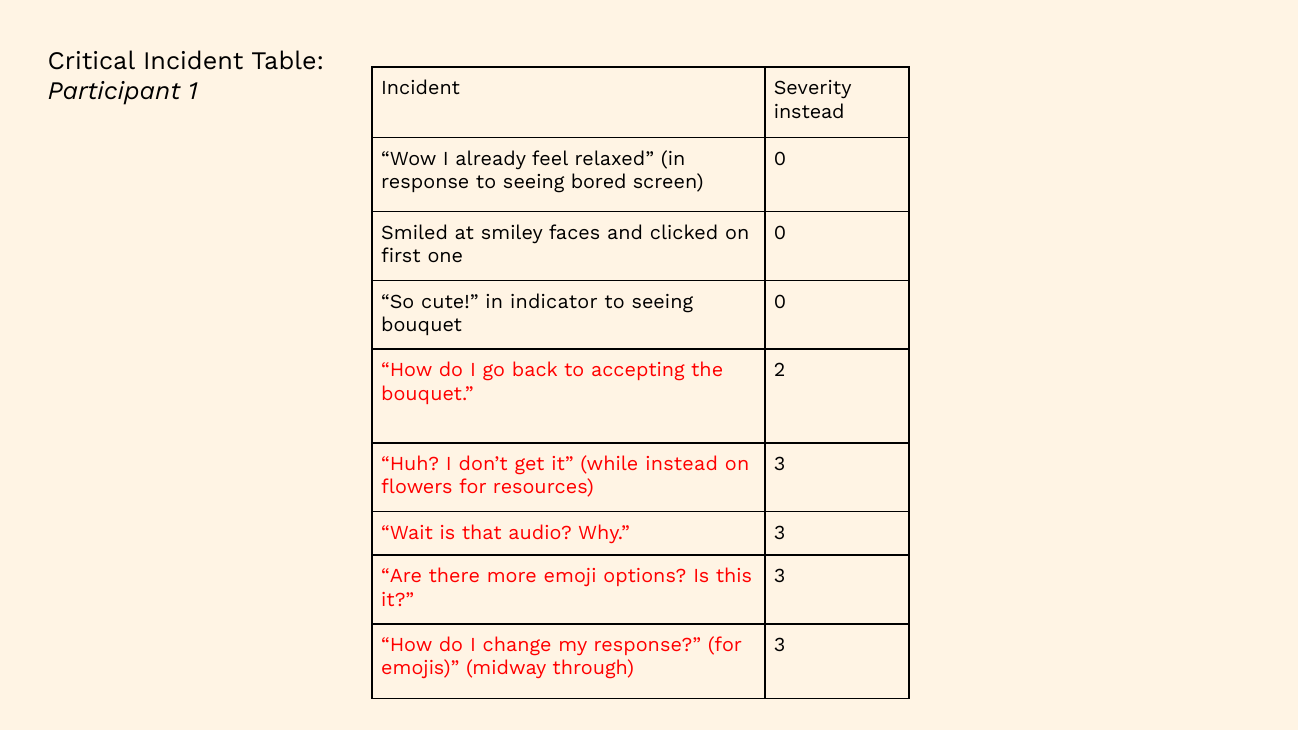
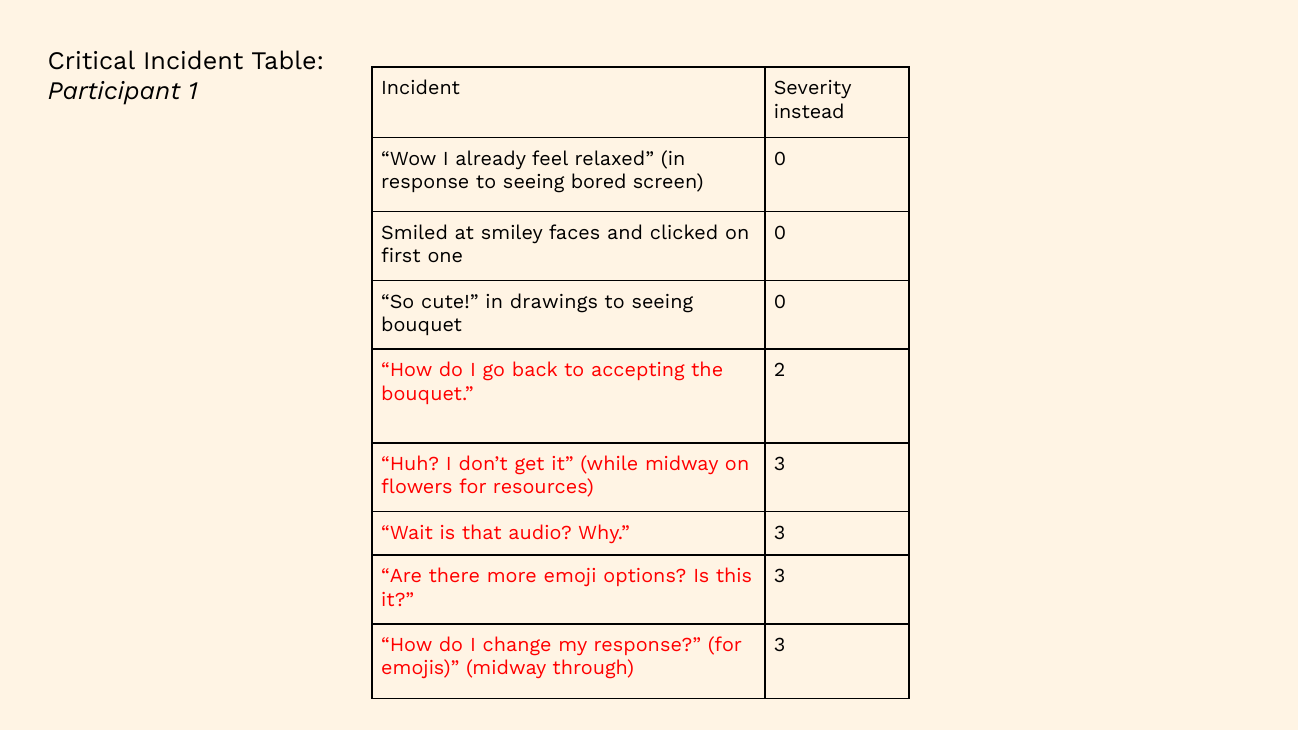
indicator: indicator -> drawings
while instead: instead -> midway
